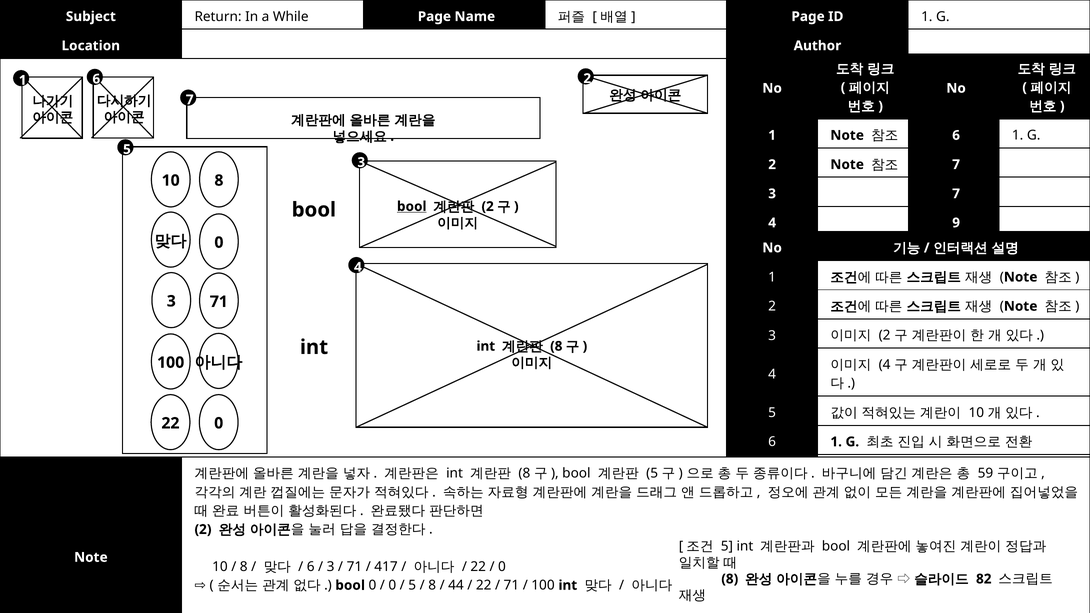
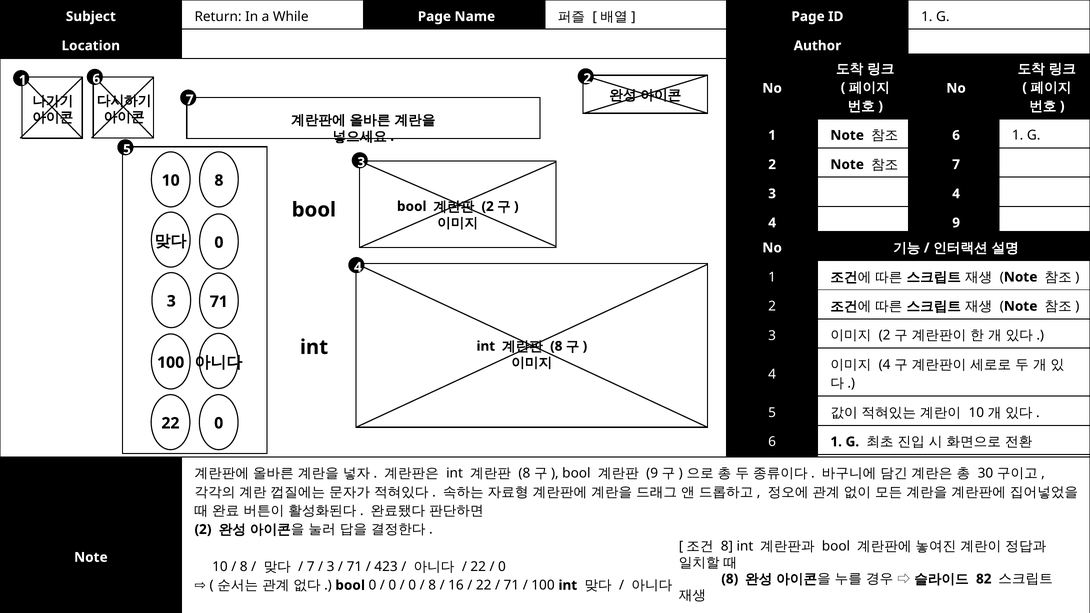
7 at (956, 194): 7 -> 4
bool at (412, 207) underline: present -> none
5 at (652, 474): 5 -> 9
59: 59 -> 30
5 at (727, 546): 5 -> 8
6 at (311, 567): 6 -> 7
417: 417 -> 423
5 at (412, 585): 5 -> 0
44: 44 -> 16
